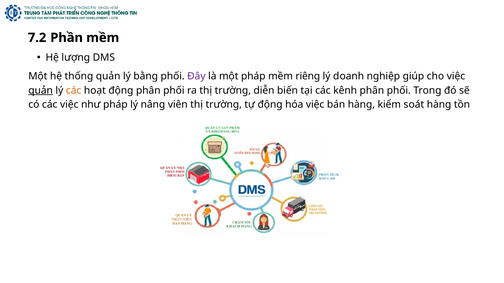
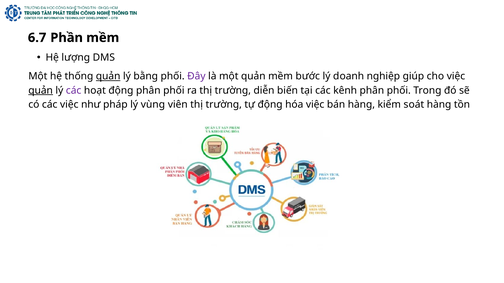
7.2: 7.2 -> 6.7
quản at (108, 76) underline: none -> present
một pháp: pháp -> quản
riêng: riêng -> bước
các at (74, 91) colour: orange -> purple
nâng: nâng -> vùng
